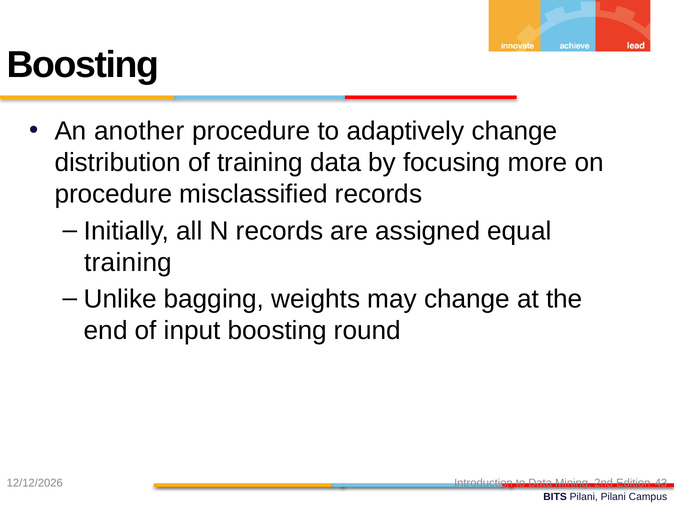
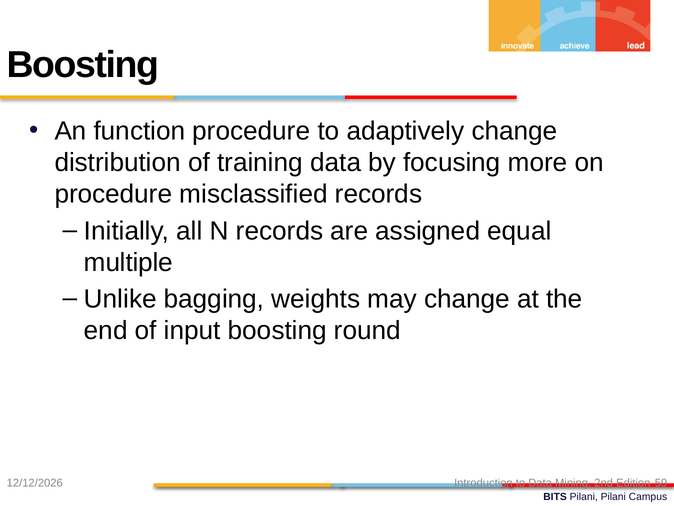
another: another -> function
training at (128, 262): training -> multiple
43: 43 -> 59
